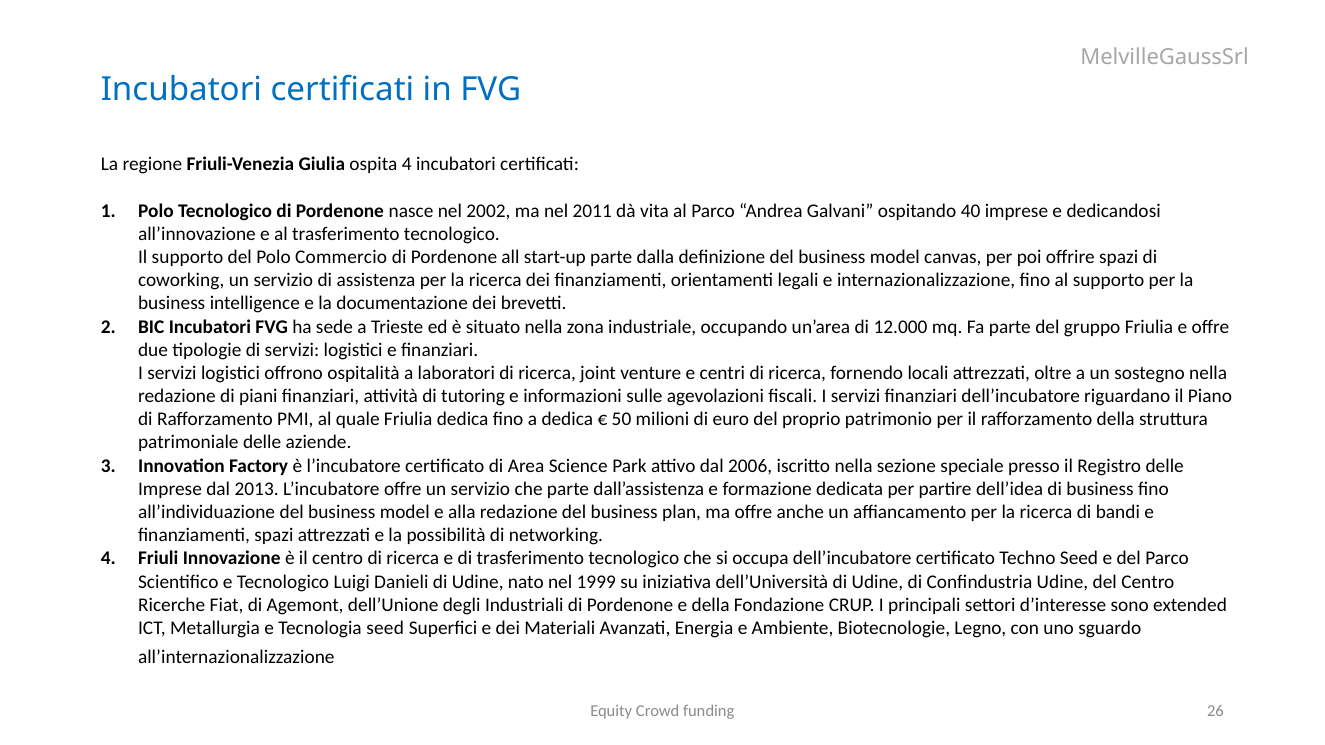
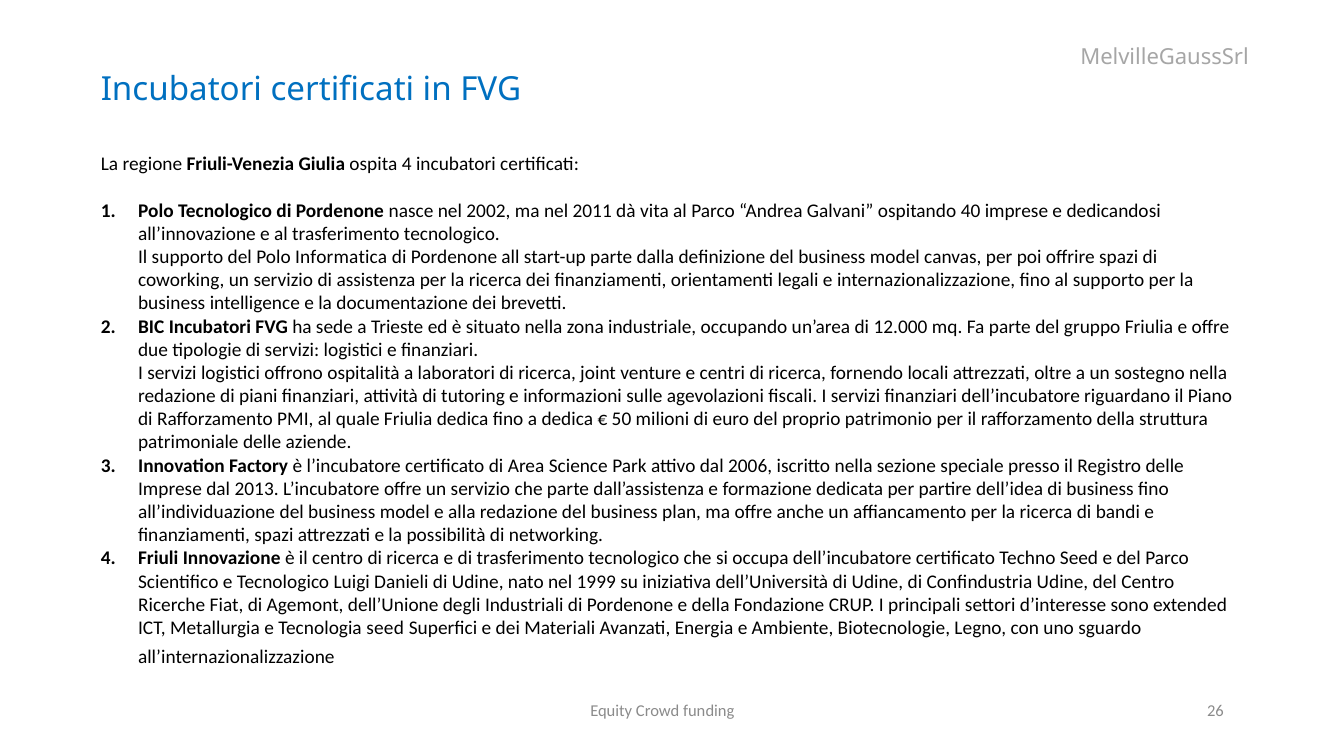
Commercio: Commercio -> Informatica
